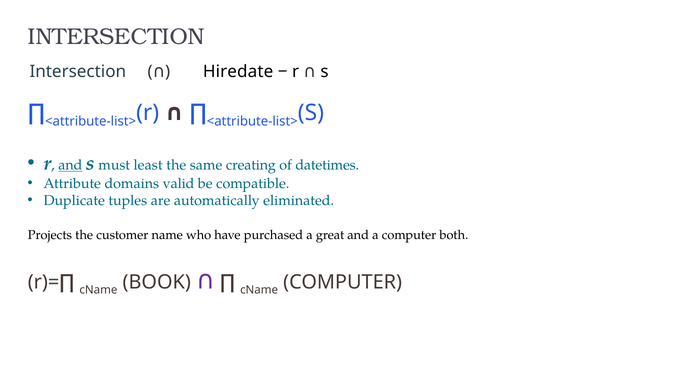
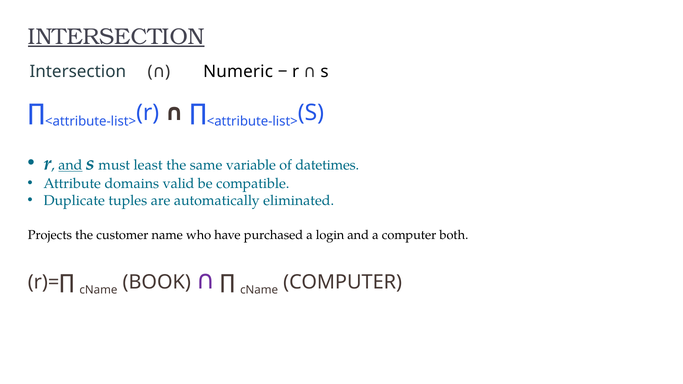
INTERSECTION at (116, 37) underline: none -> present
Hiredate: Hiredate -> Numeric
creating: creating -> variable
great: great -> login
